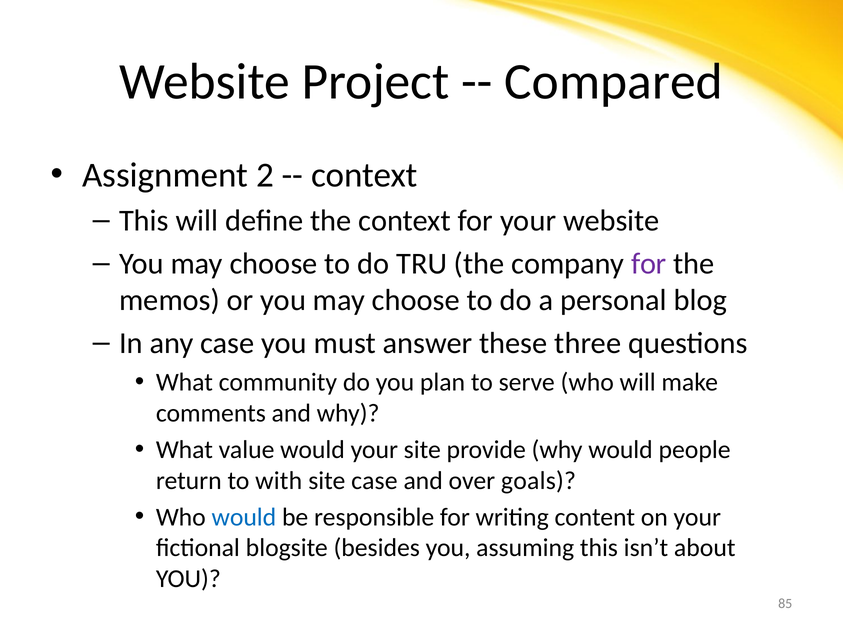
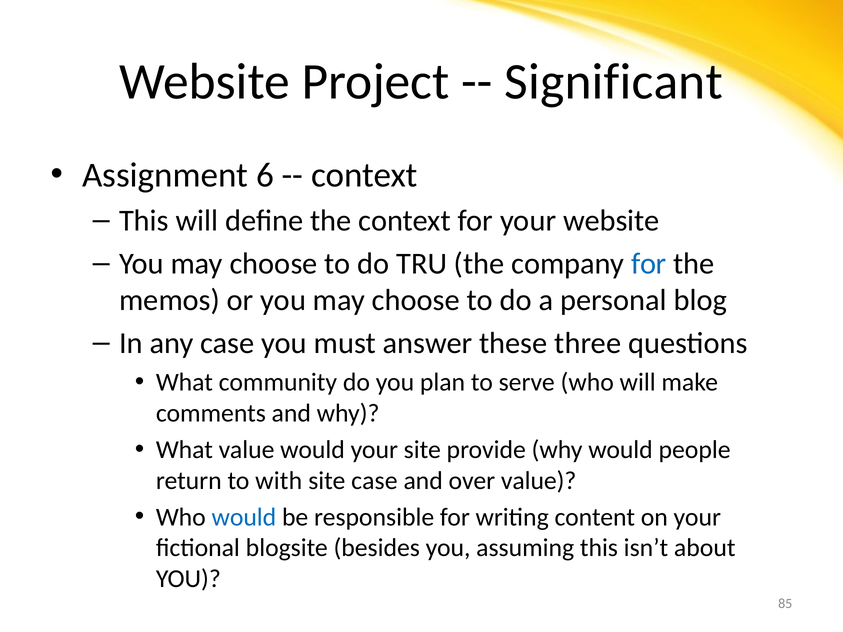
Compared: Compared -> Significant
2: 2 -> 6
for at (649, 264) colour: purple -> blue
over goals: goals -> value
